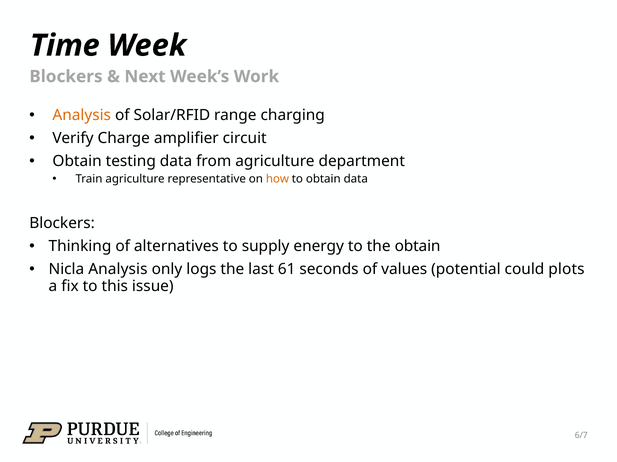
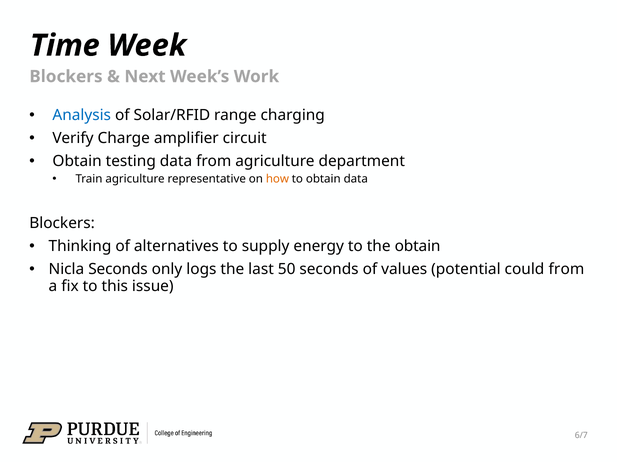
Analysis at (82, 115) colour: orange -> blue
Nicla Analysis: Analysis -> Seconds
61: 61 -> 50
could plots: plots -> from
